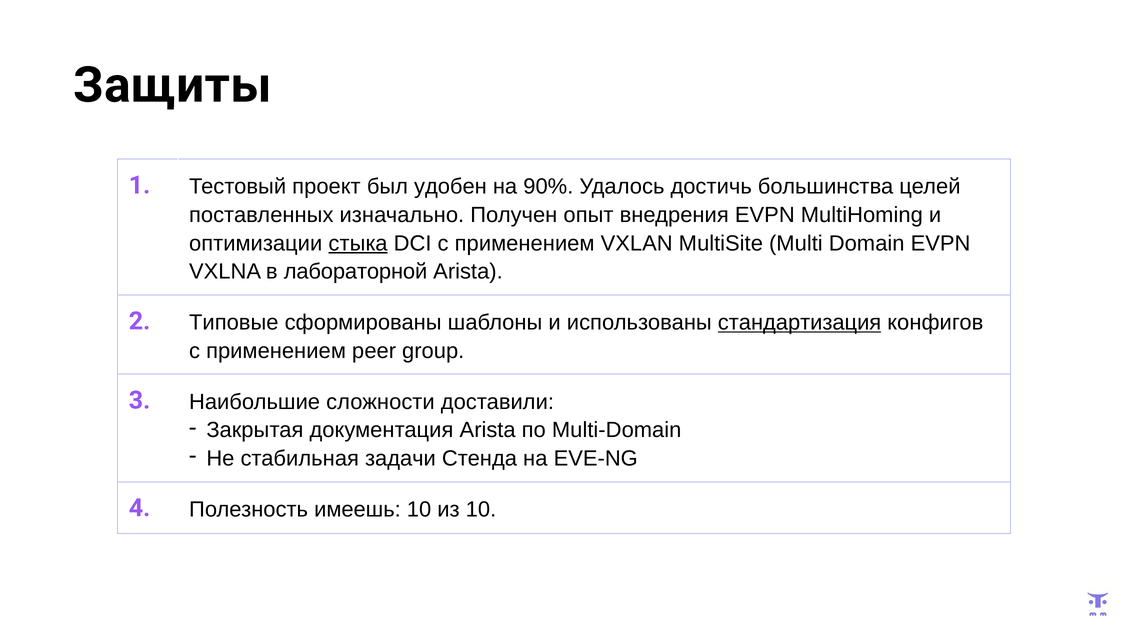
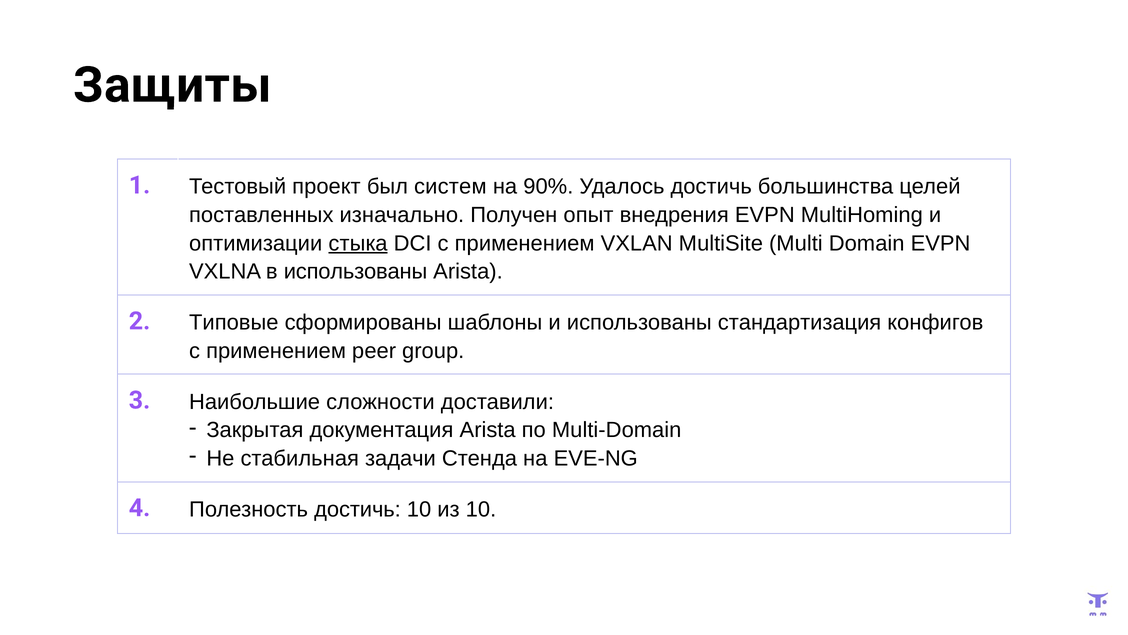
удобен: удобен -> систем
в лабораторной: лабораторной -> использованы
стандартизация underline: present -> none
Полезность имеешь: имеешь -> достичь
